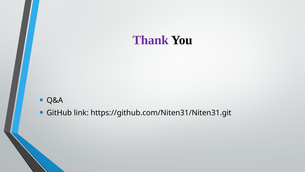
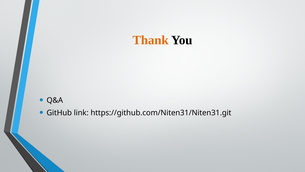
Thank colour: purple -> orange
